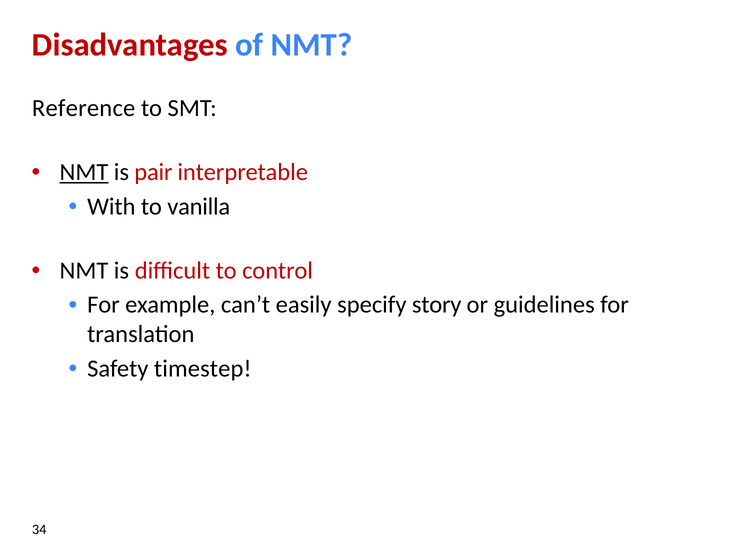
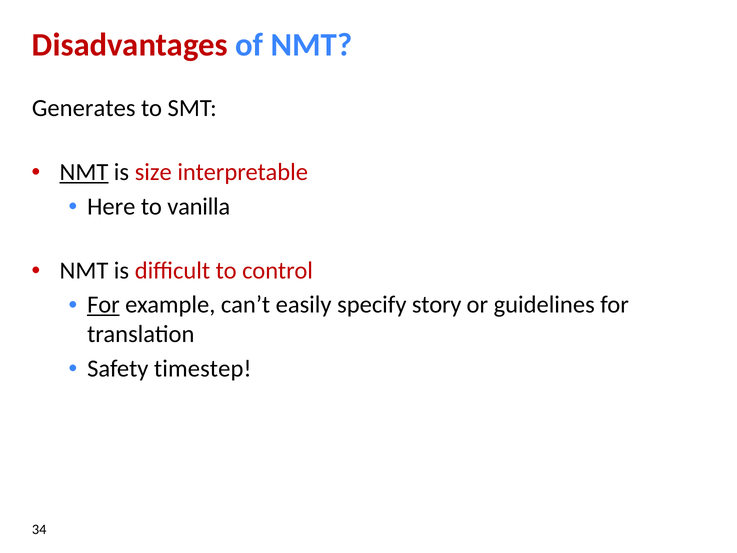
Reference: Reference -> Generates
pair: pair -> size
With: With -> Here
For at (103, 305) underline: none -> present
